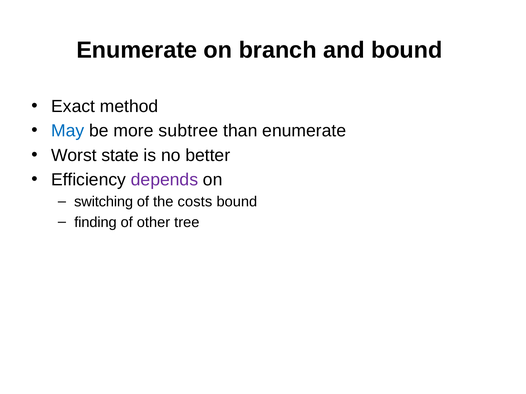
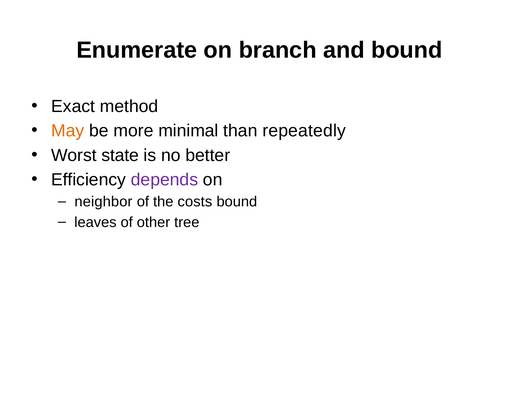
May colour: blue -> orange
subtree: subtree -> minimal
than enumerate: enumerate -> repeatedly
switching: switching -> neighbor
finding: finding -> leaves
